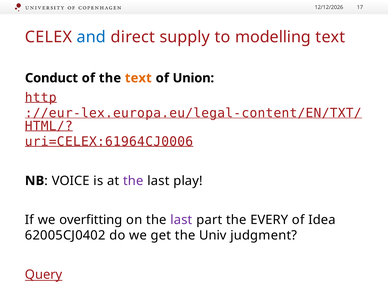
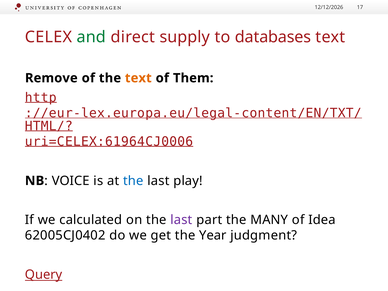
and colour: blue -> green
modelling: modelling -> databases
Conduct: Conduct -> Remove
Union: Union -> Them
the at (133, 181) colour: purple -> blue
overfitting: overfitting -> calculated
EVERY: EVERY -> MANY
Univ: Univ -> Year
